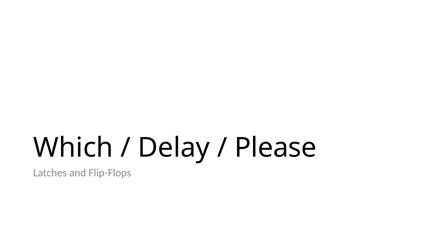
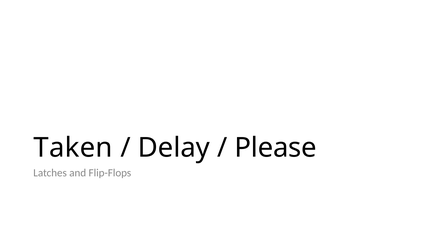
Which: Which -> Taken
